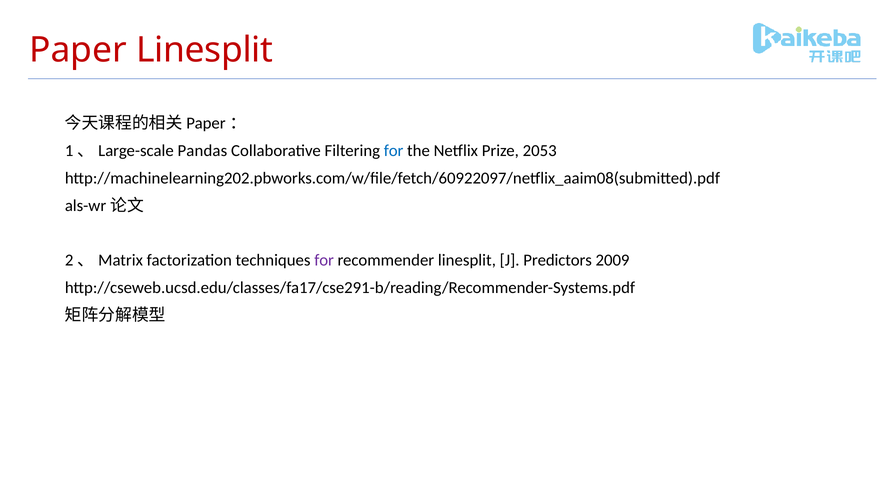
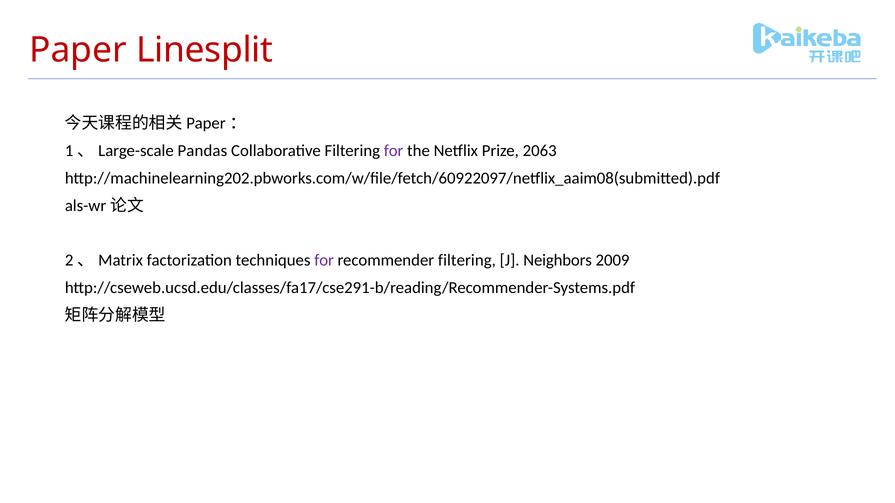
for at (394, 151) colour: blue -> purple
2053: 2053 -> 2063
recommender linesplit: linesplit -> filtering
Predictors: Predictors -> Neighbors
